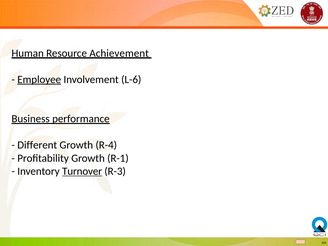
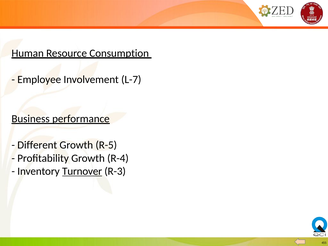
Achievement: Achievement -> Consumption
Employee underline: present -> none
L-6: L-6 -> L-7
R-4: R-4 -> R-5
R-1: R-1 -> R-4
